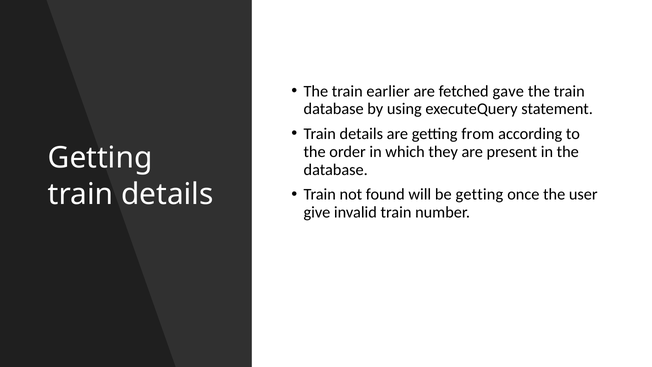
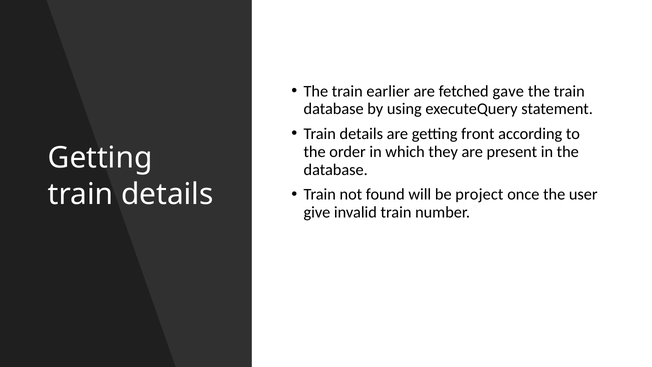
from: from -> front
be getting: getting -> project
